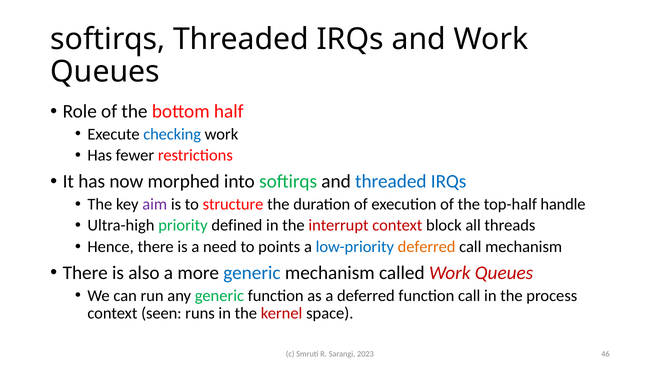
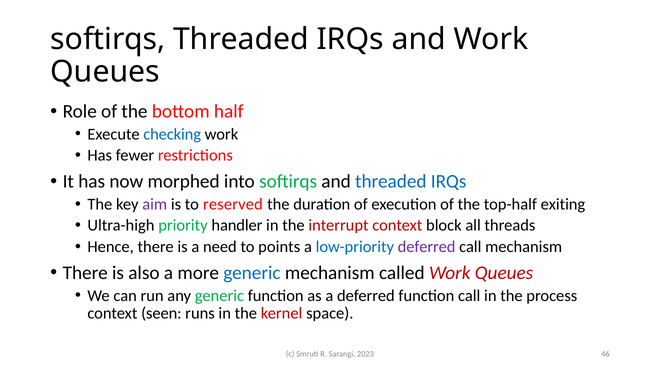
structure: structure -> reserved
handle: handle -> exiting
defined: defined -> handler
deferred at (427, 247) colour: orange -> purple
